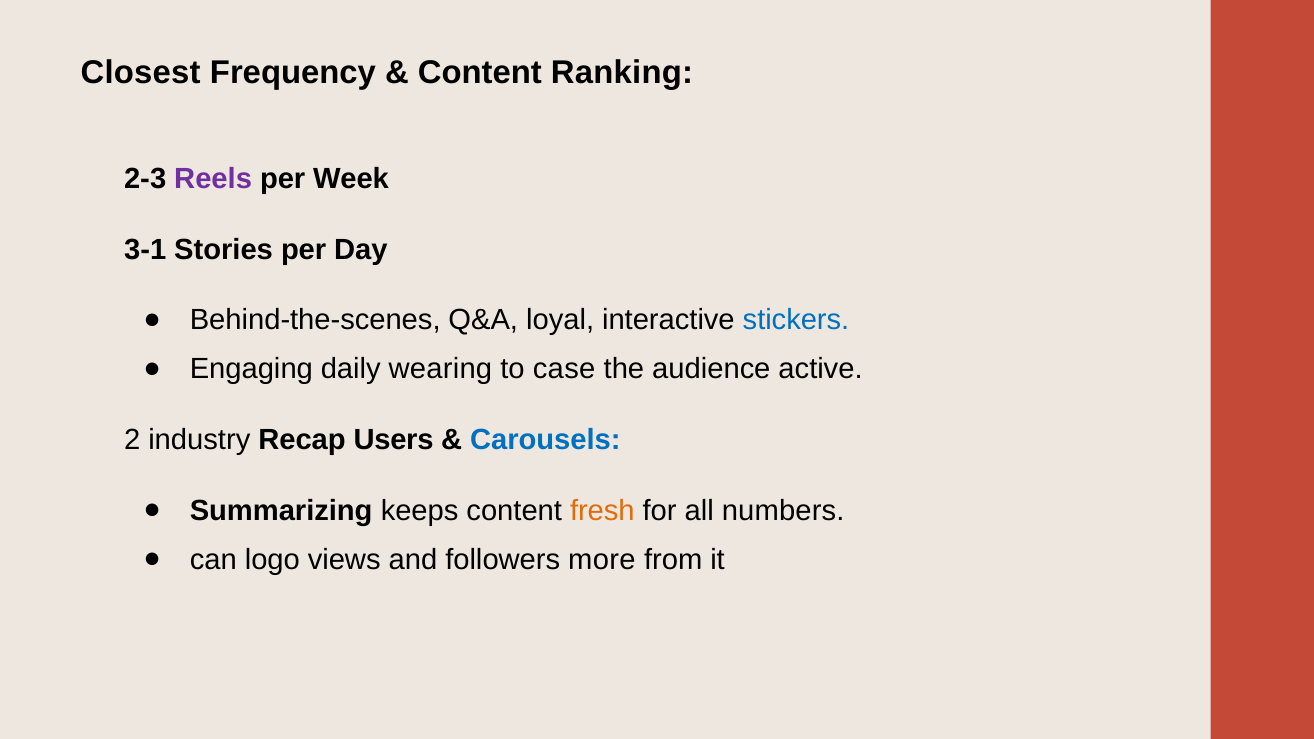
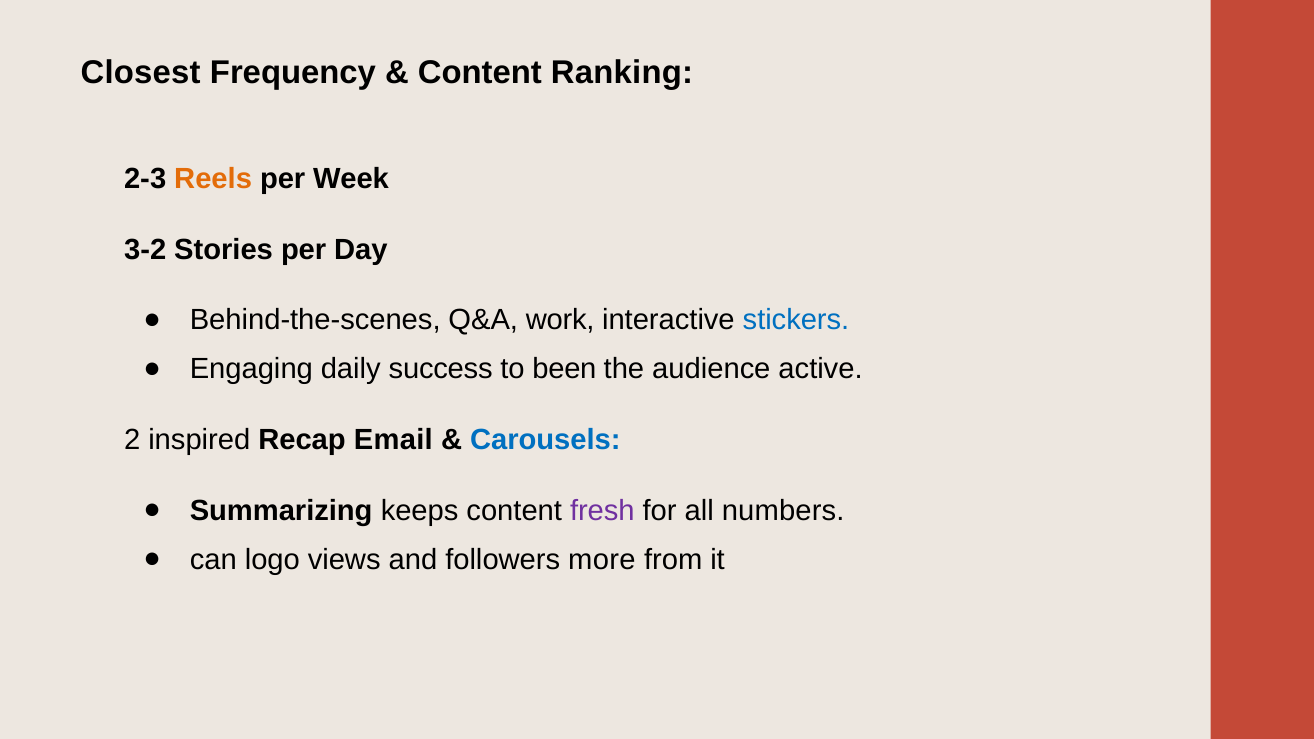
Reels colour: purple -> orange
3-1: 3-1 -> 3-2
loyal: loyal -> work
wearing: wearing -> success
case: case -> been
industry: industry -> inspired
Users: Users -> Email
fresh colour: orange -> purple
